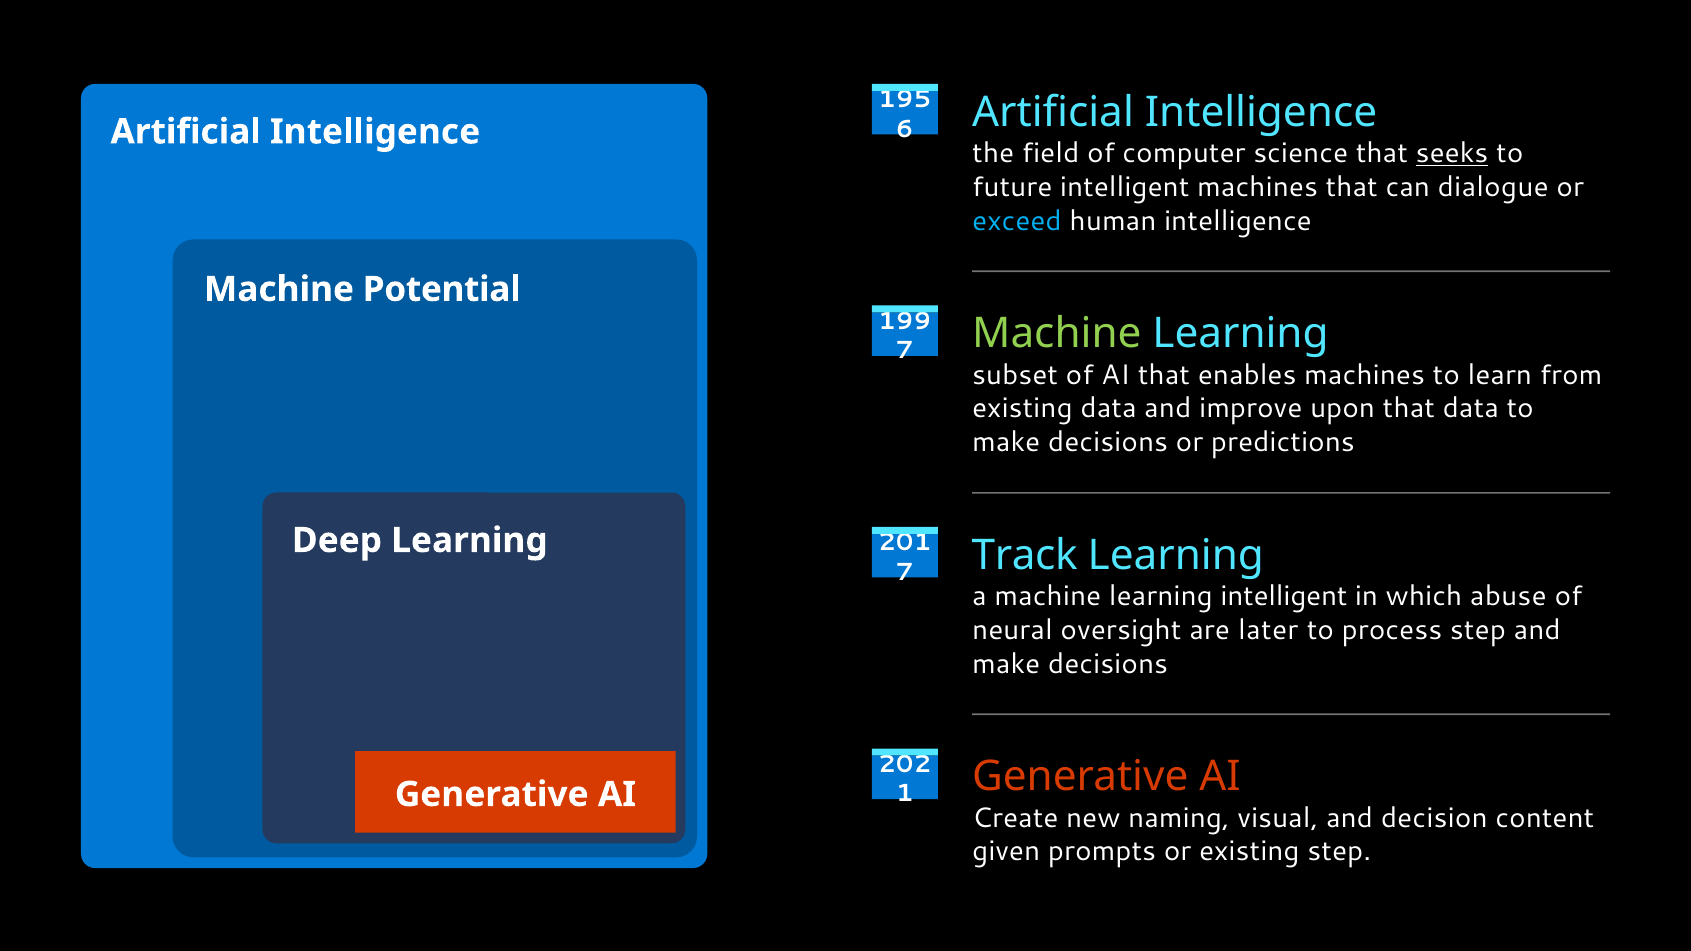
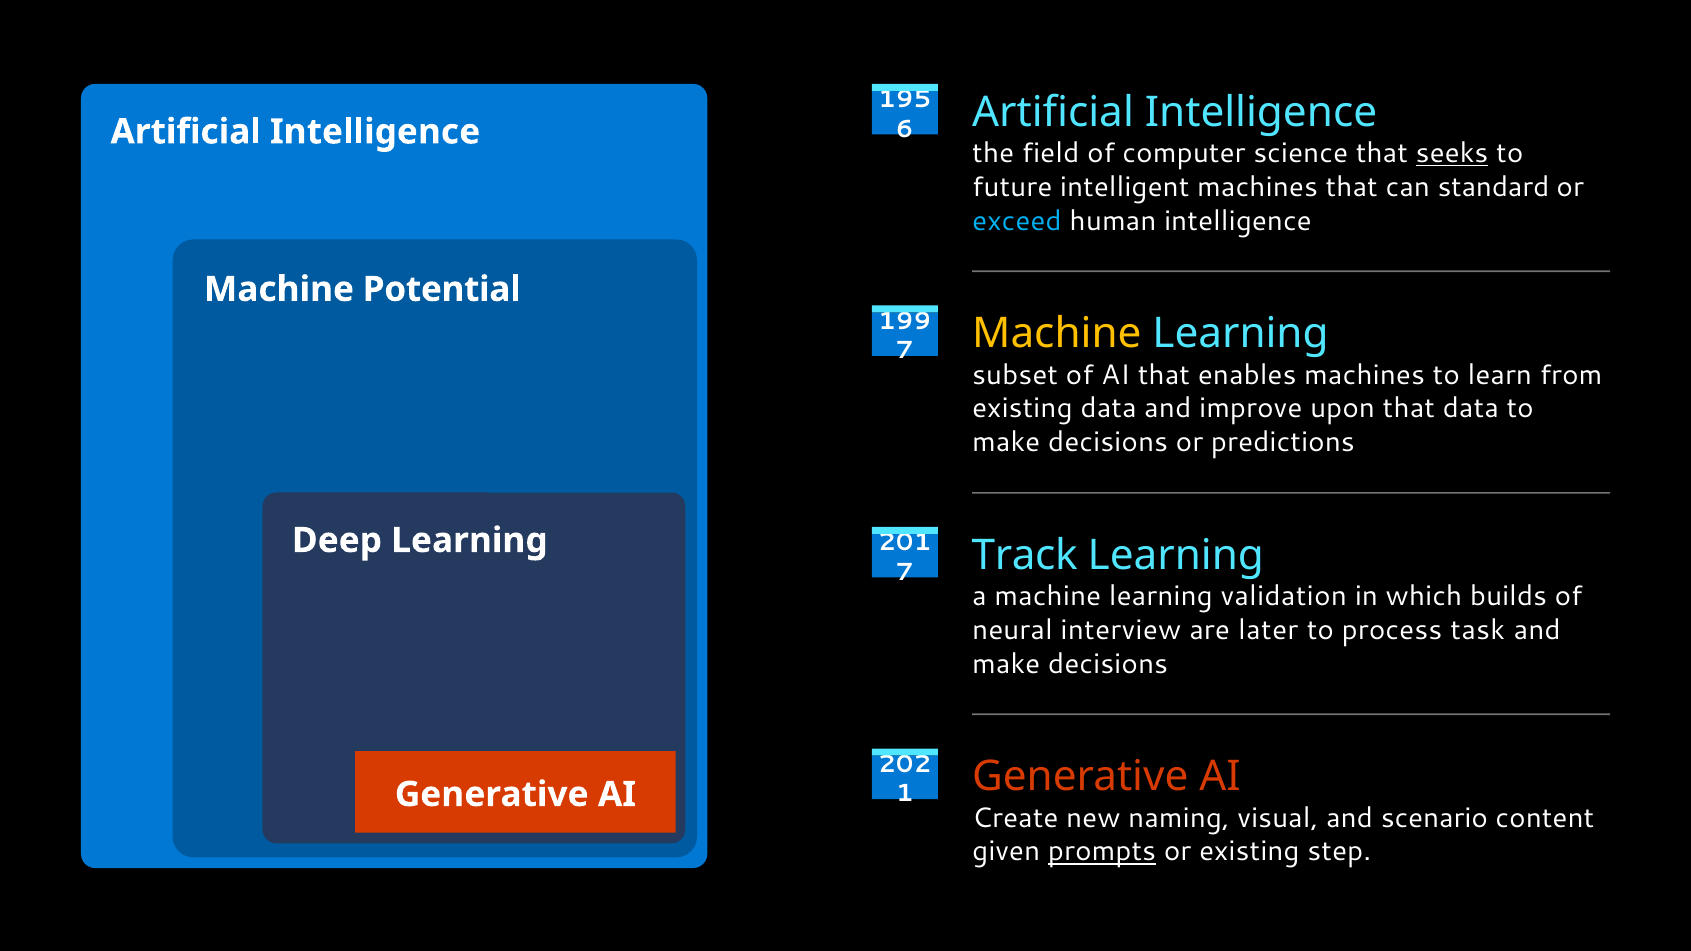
dialogue: dialogue -> standard
Machine at (1057, 334) colour: light green -> yellow
learning intelligent: intelligent -> validation
abuse: abuse -> builds
oversight: oversight -> interview
process step: step -> task
decision: decision -> scenario
prompts underline: none -> present
